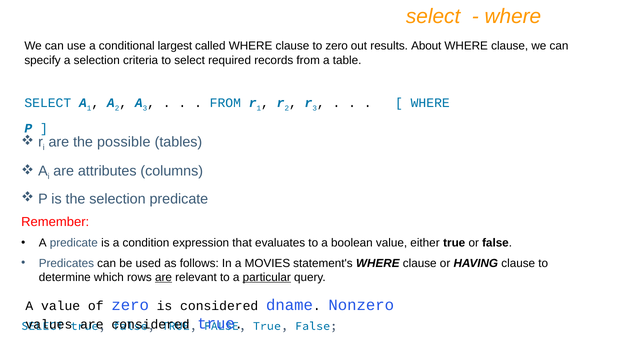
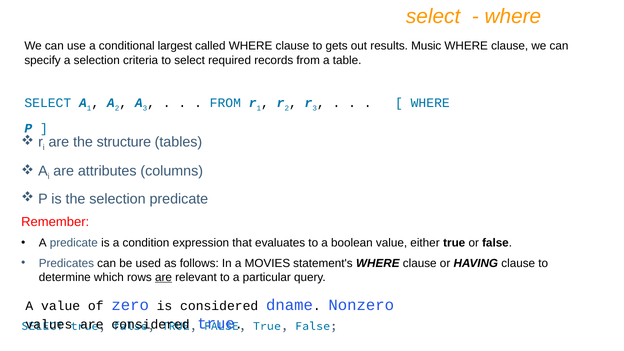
to zero: zero -> gets
About: About -> Music
possible: possible -> structure
particular underline: present -> none
